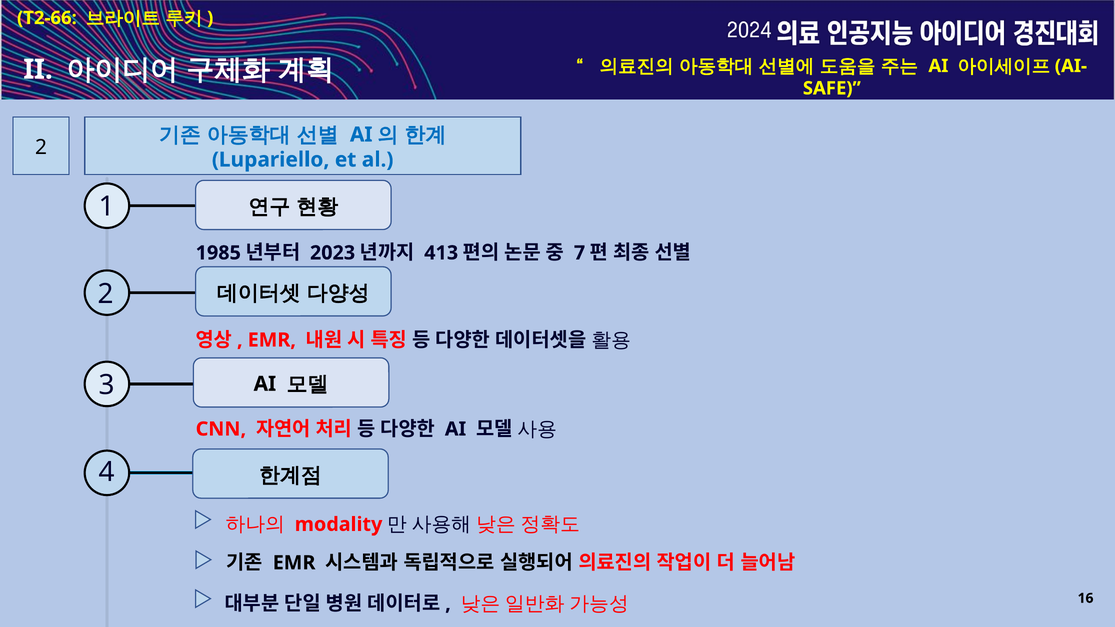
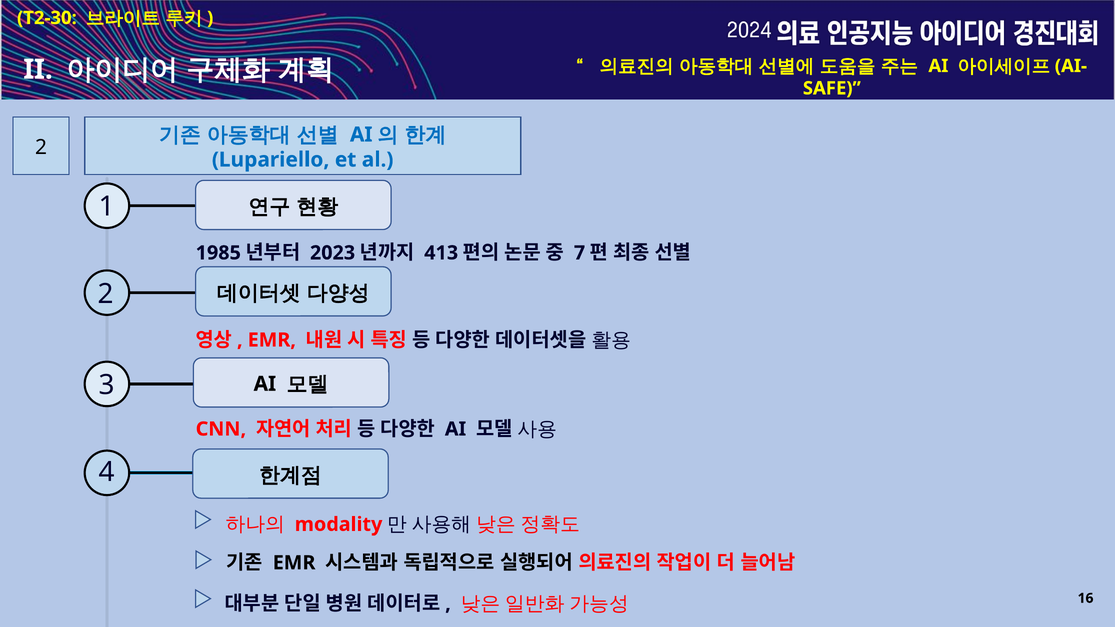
T2-66: T2-66 -> T2-30
